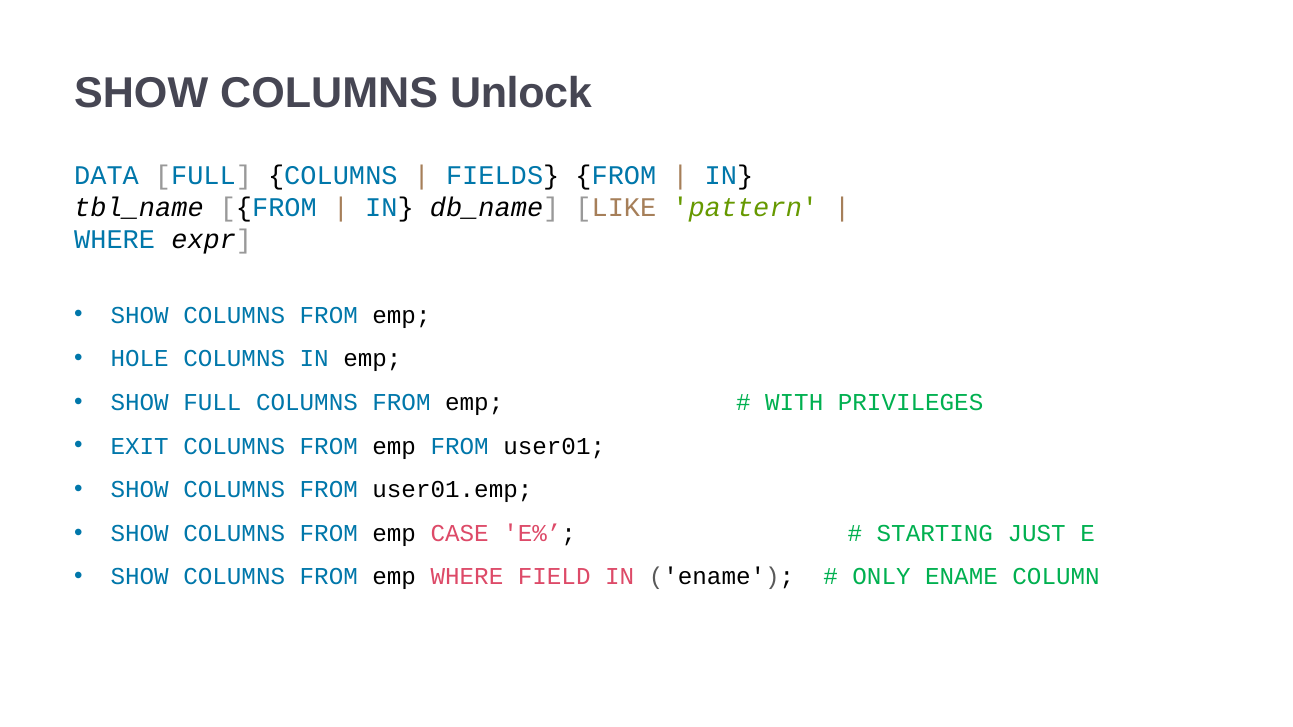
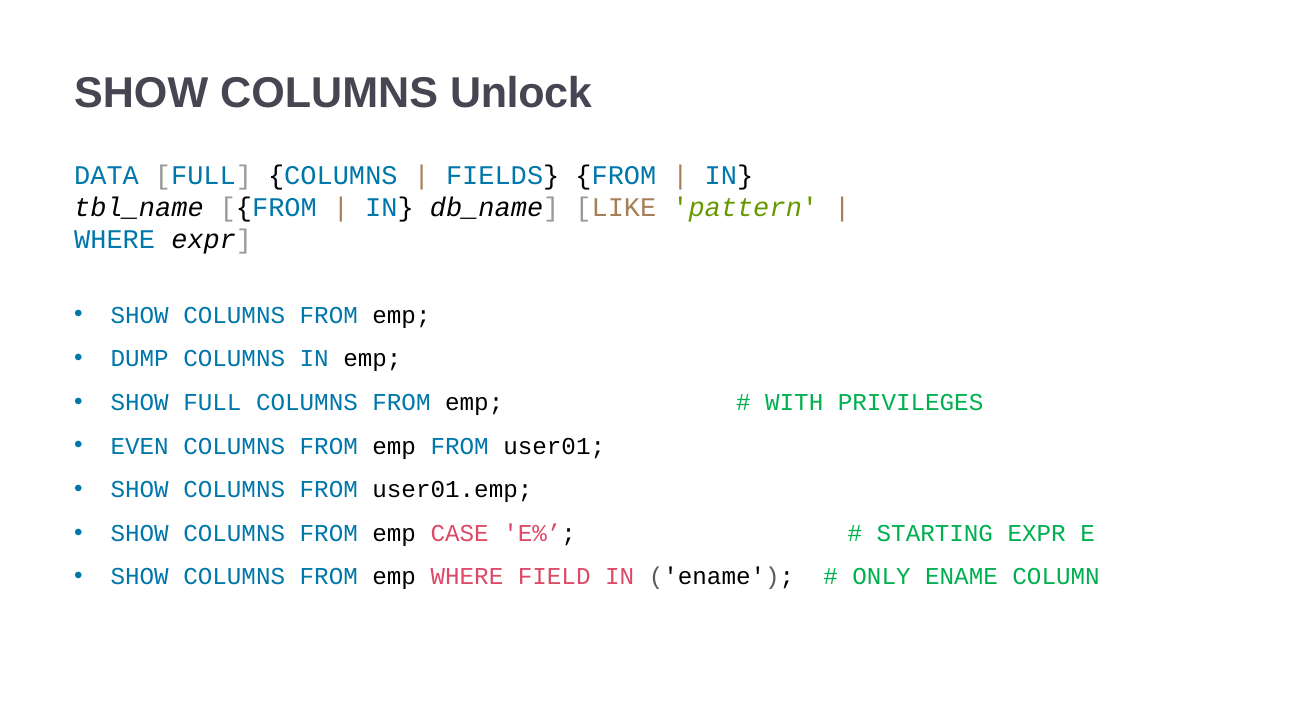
HOLE: HOLE -> DUMP
EXIT: EXIT -> EVEN
STARTING JUST: JUST -> EXPR
